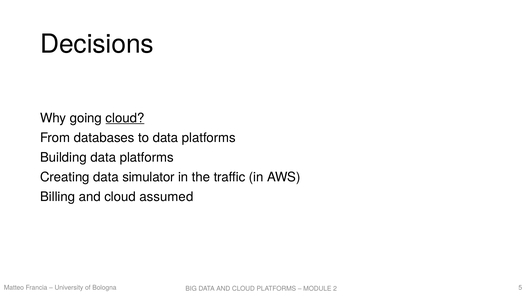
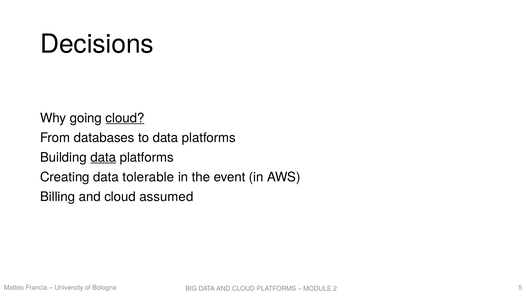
data at (103, 157) underline: none -> present
simulator: simulator -> tolerable
traffic: traffic -> event
